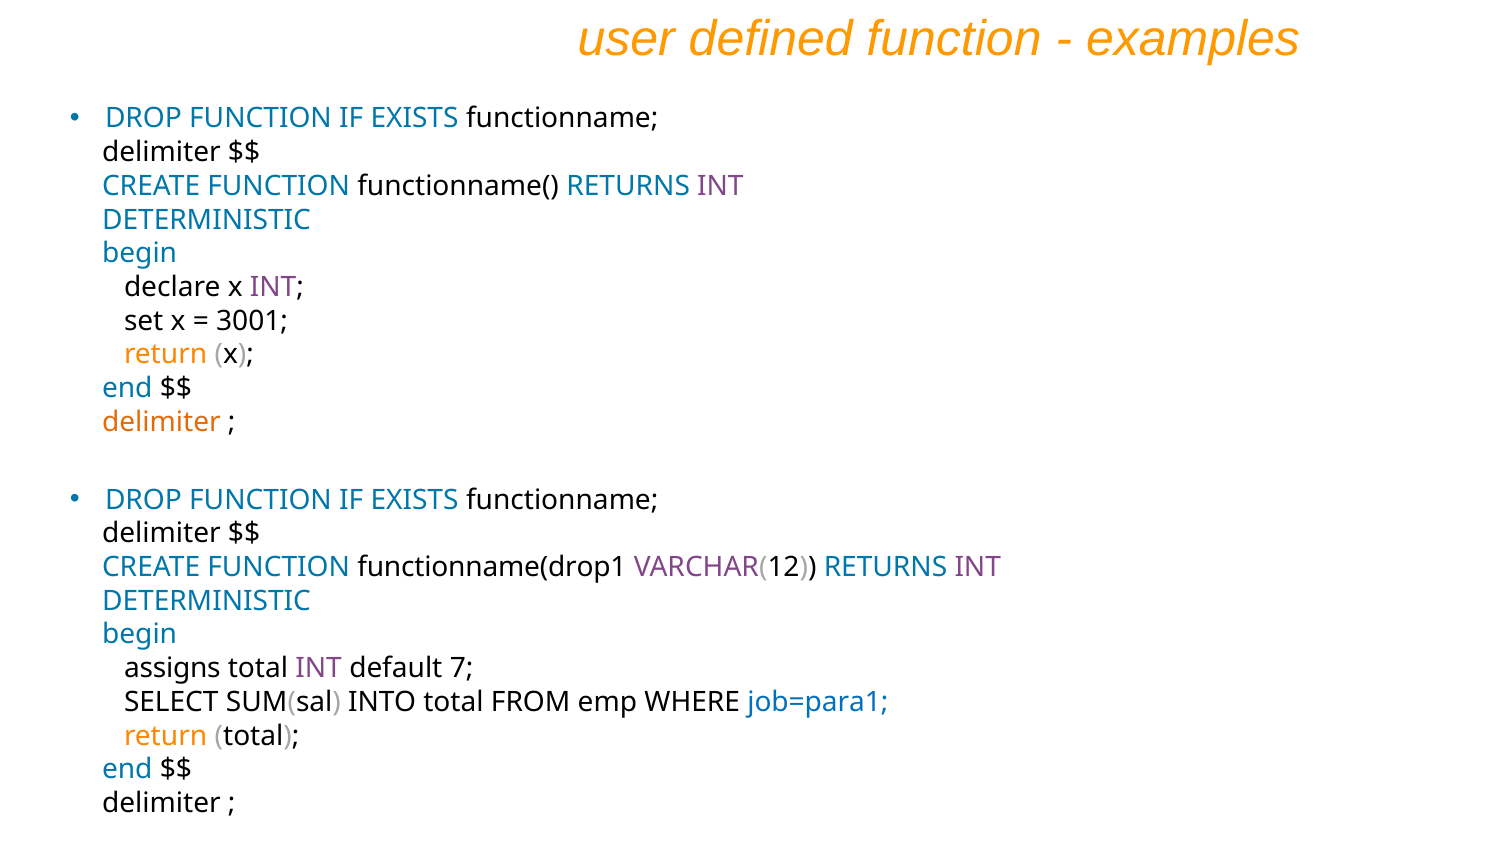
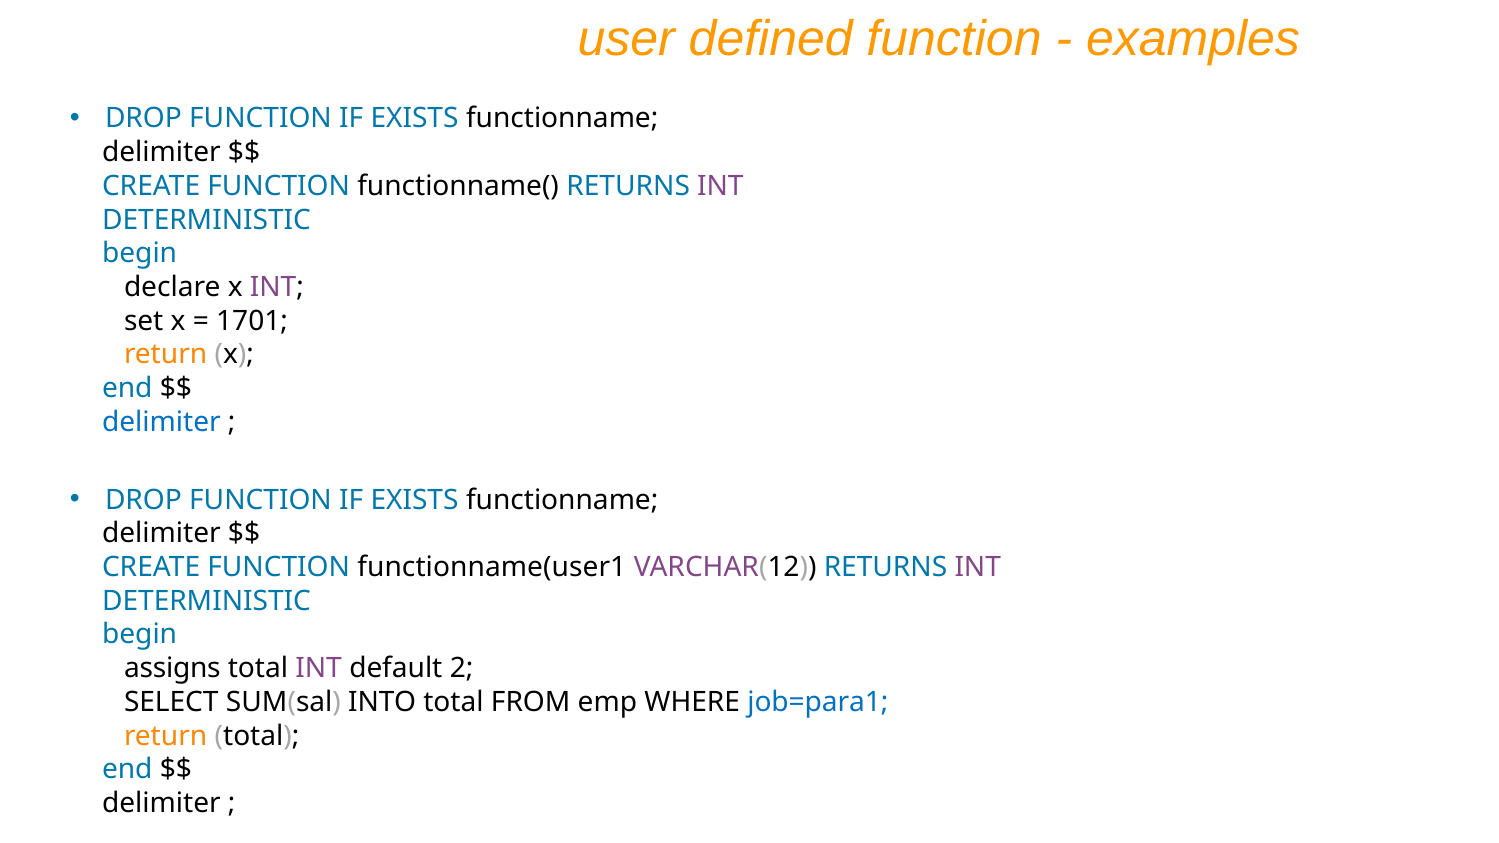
3001: 3001 -> 1701
delimiter at (161, 422) colour: orange -> blue
functionname(drop1: functionname(drop1 -> functionname(user1
7: 7 -> 2
